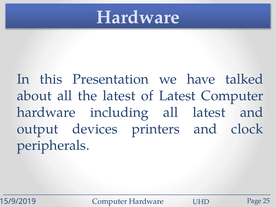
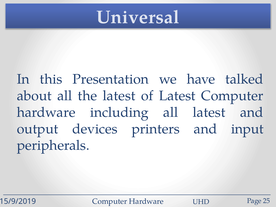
Hardware at (138, 17): Hardware -> Universal
clock: clock -> input
